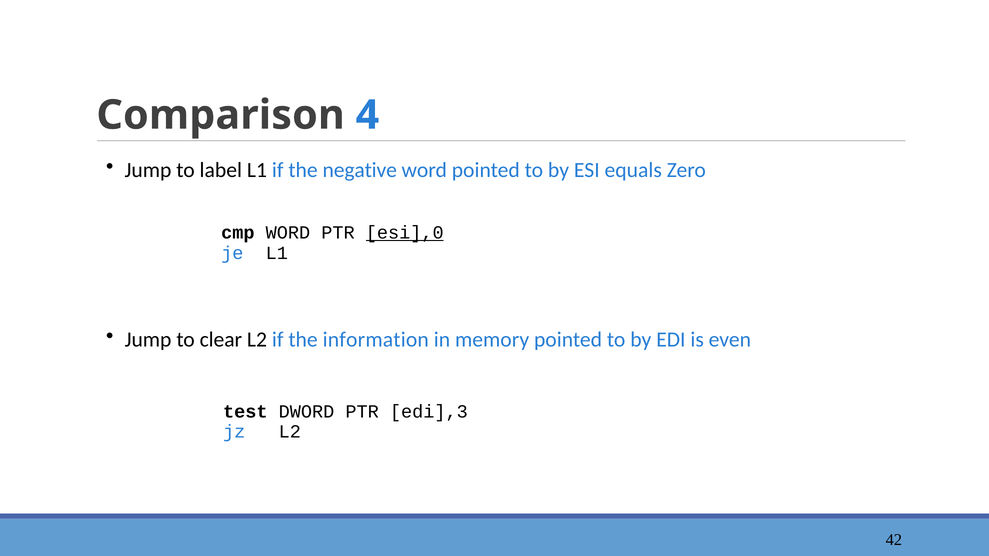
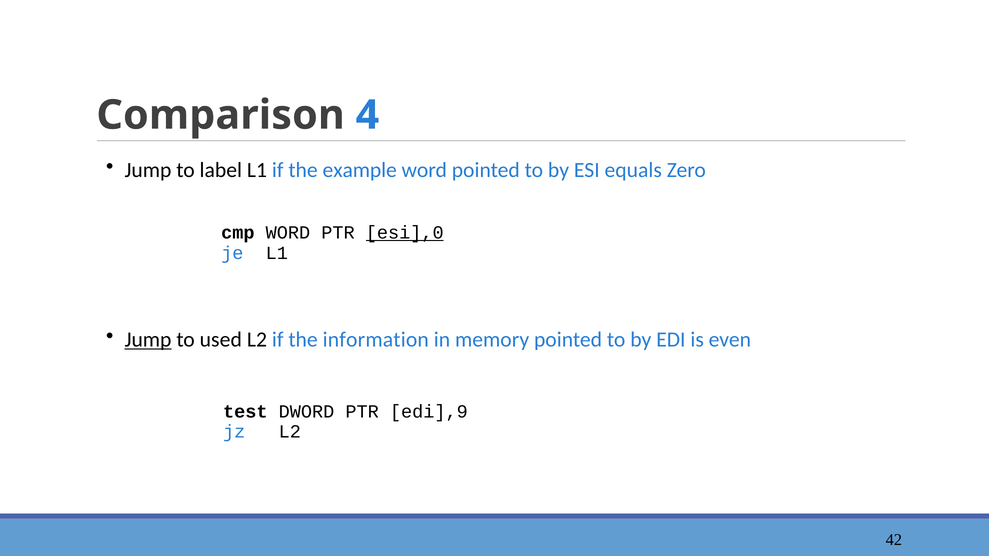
negative: negative -> example
Jump at (148, 340) underline: none -> present
clear: clear -> used
edi],3: edi],3 -> edi],9
